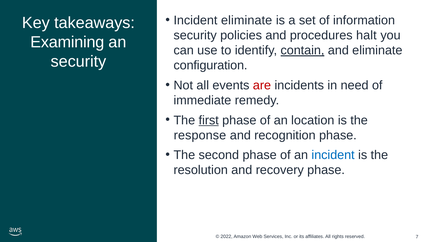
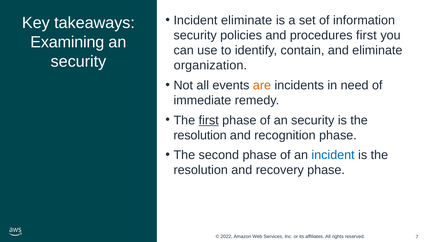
procedures halt: halt -> first
contain underline: present -> none
configuration: configuration -> organization
are colour: red -> orange
of an location: location -> security
response at (200, 135): response -> resolution
